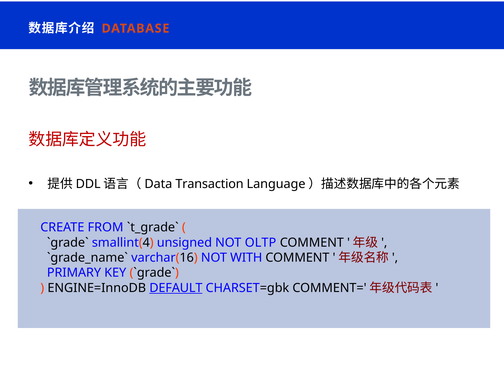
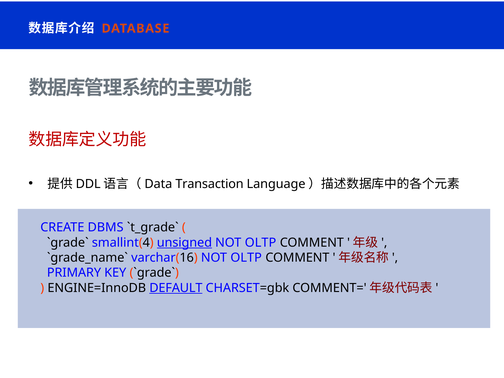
FROM: FROM -> DBMS
unsigned underline: none -> present
varchar(16 NOT WITH: WITH -> OLTP
